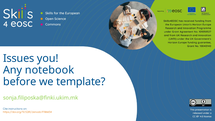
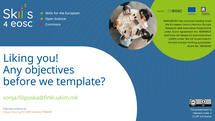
Issues: Issues -> Liking
notebook: notebook -> objectives
